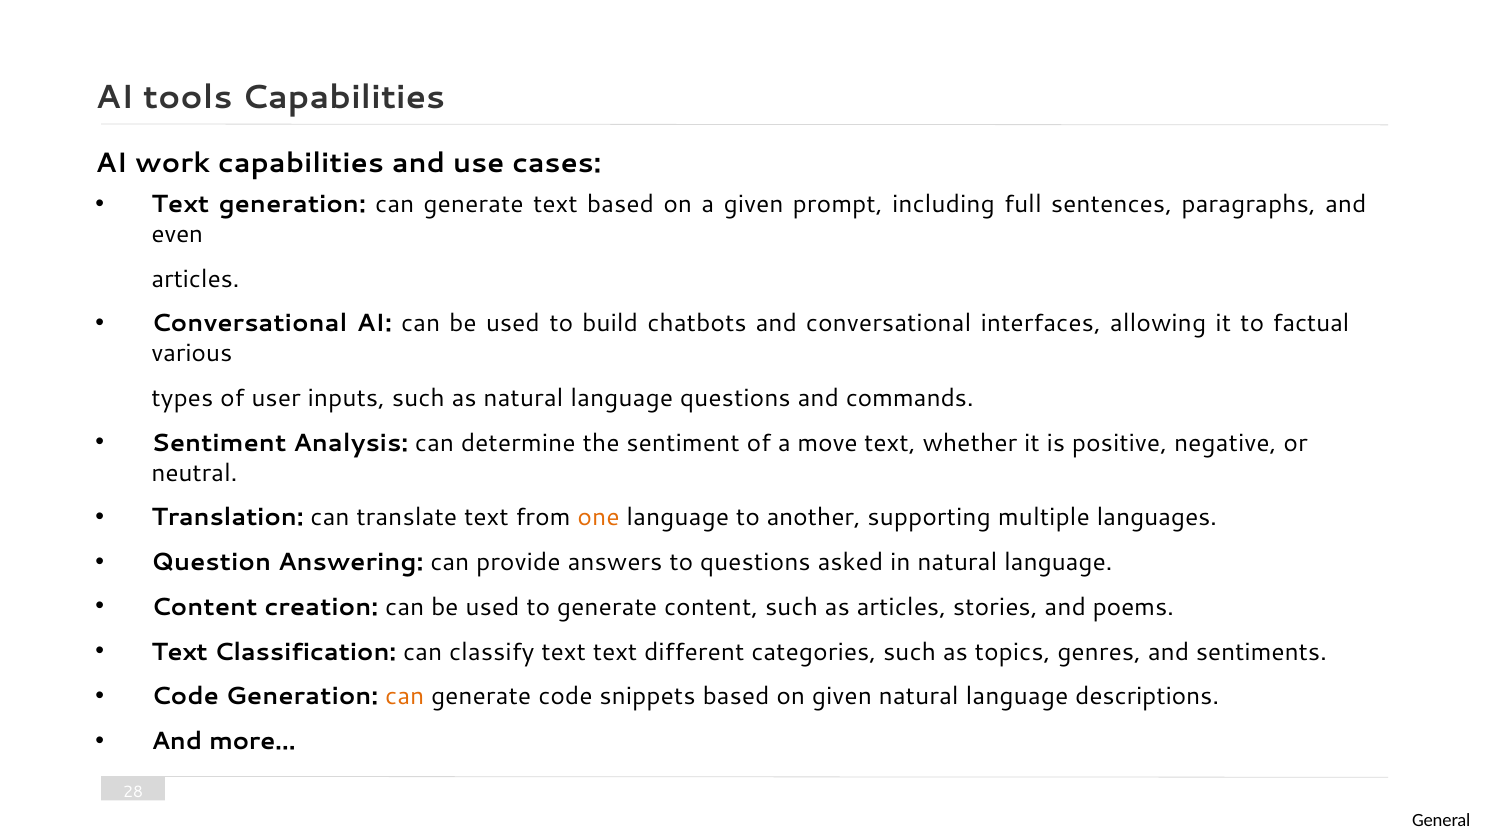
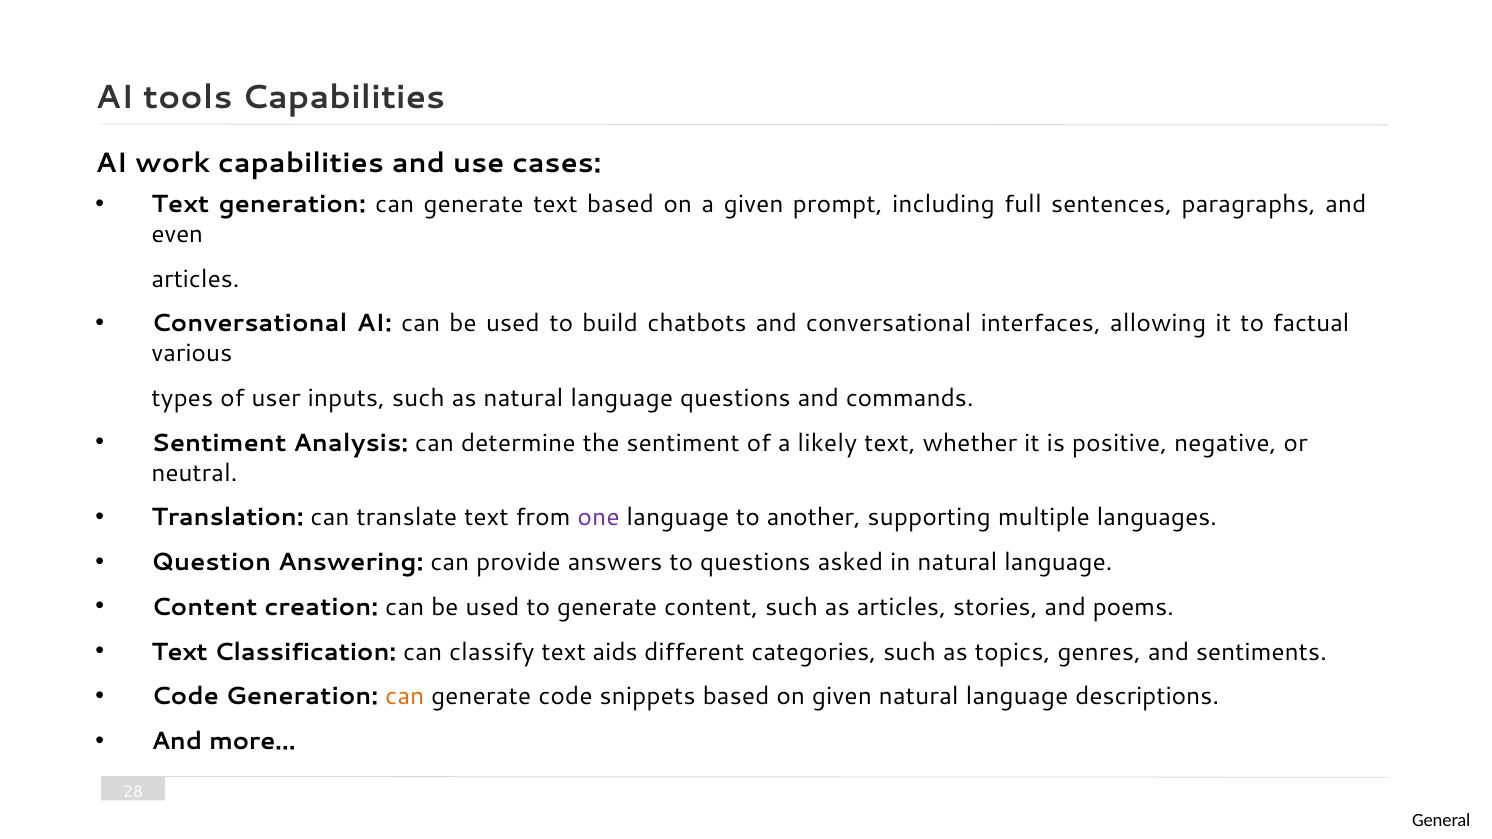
move: move -> likely
one colour: orange -> purple
text text: text -> aids
